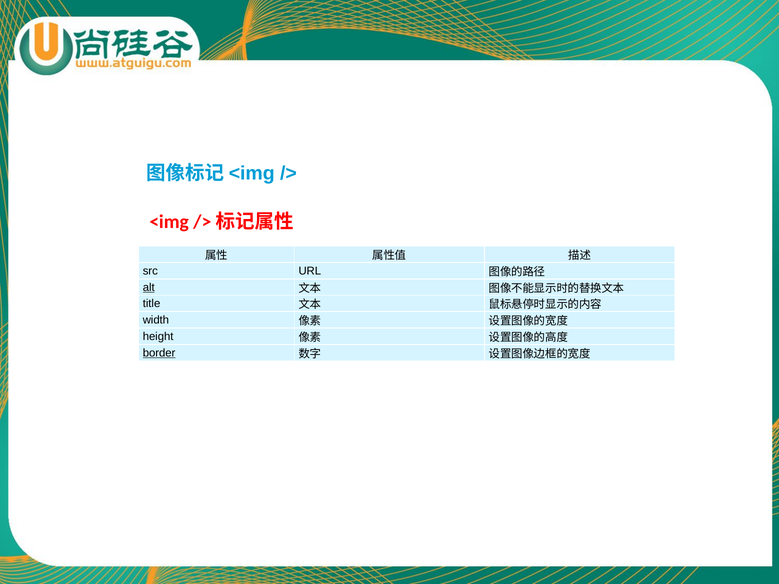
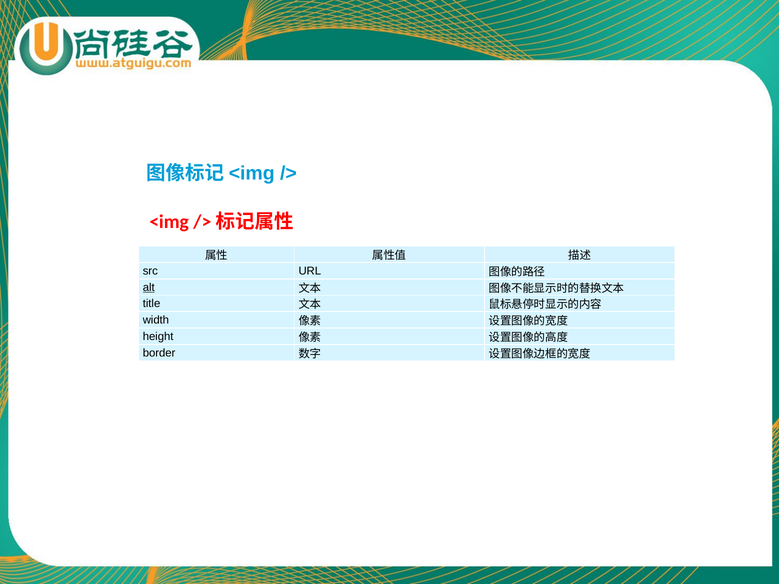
border underline: present -> none
